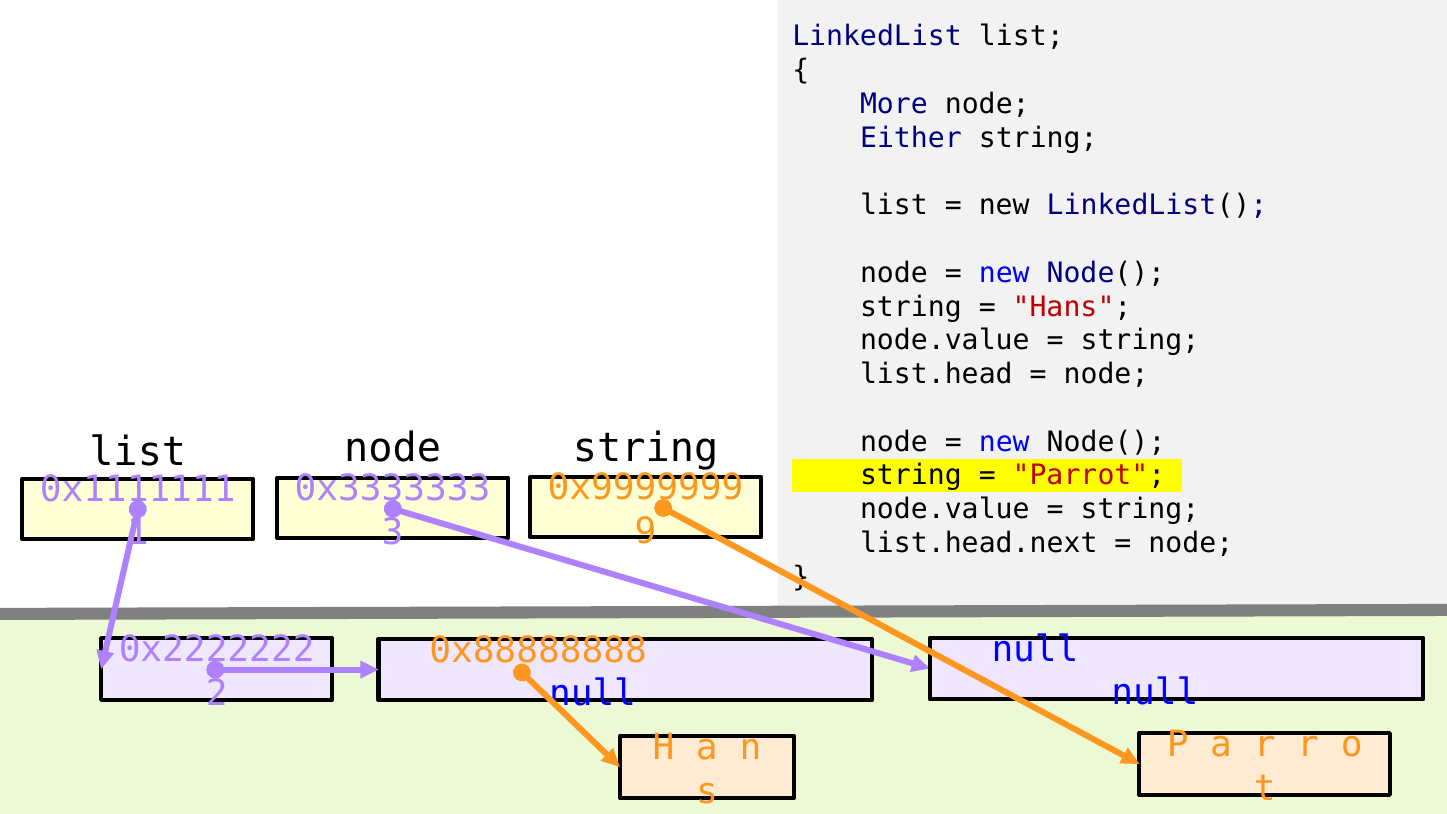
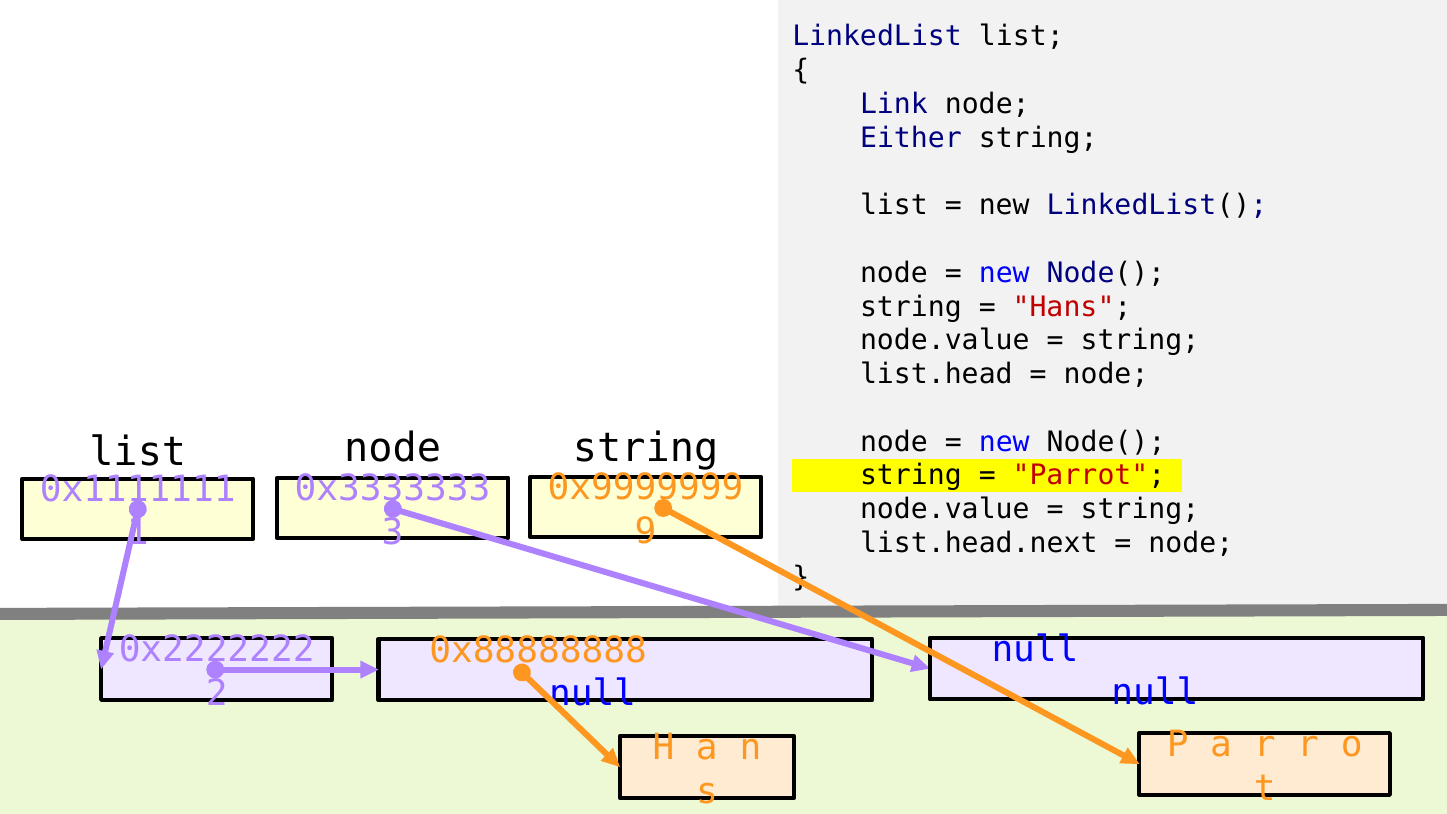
More: More -> Link
